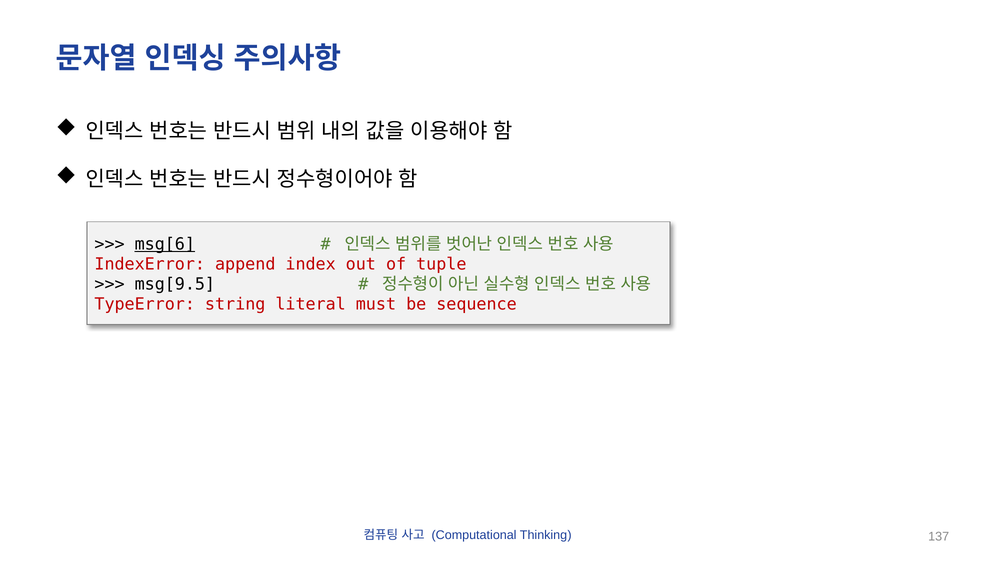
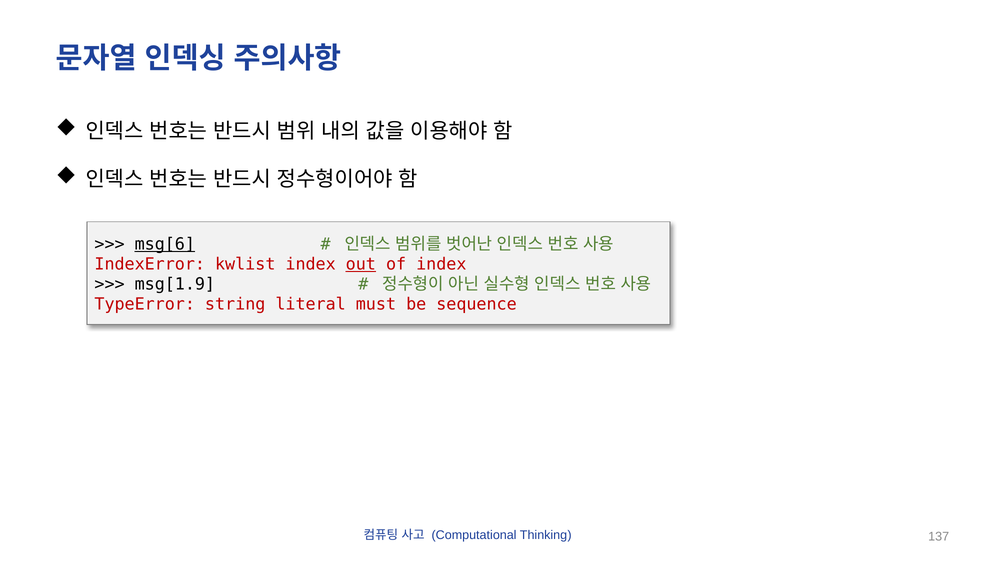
append: append -> kwlist
out underline: none -> present
of tuple: tuple -> index
msg[9.5: msg[9.5 -> msg[1.9
